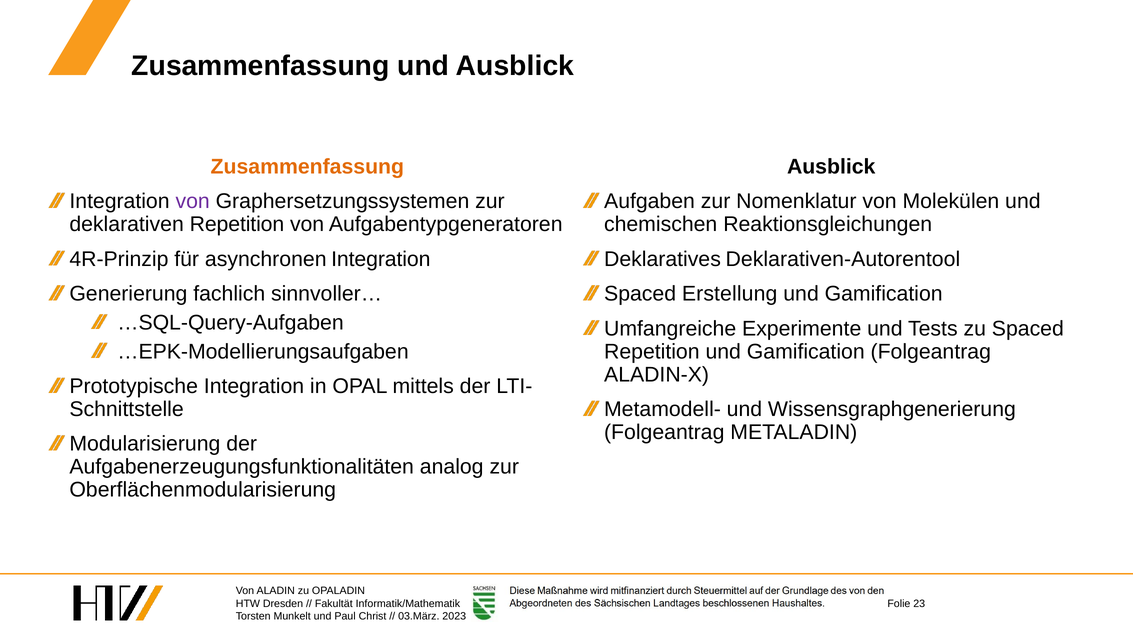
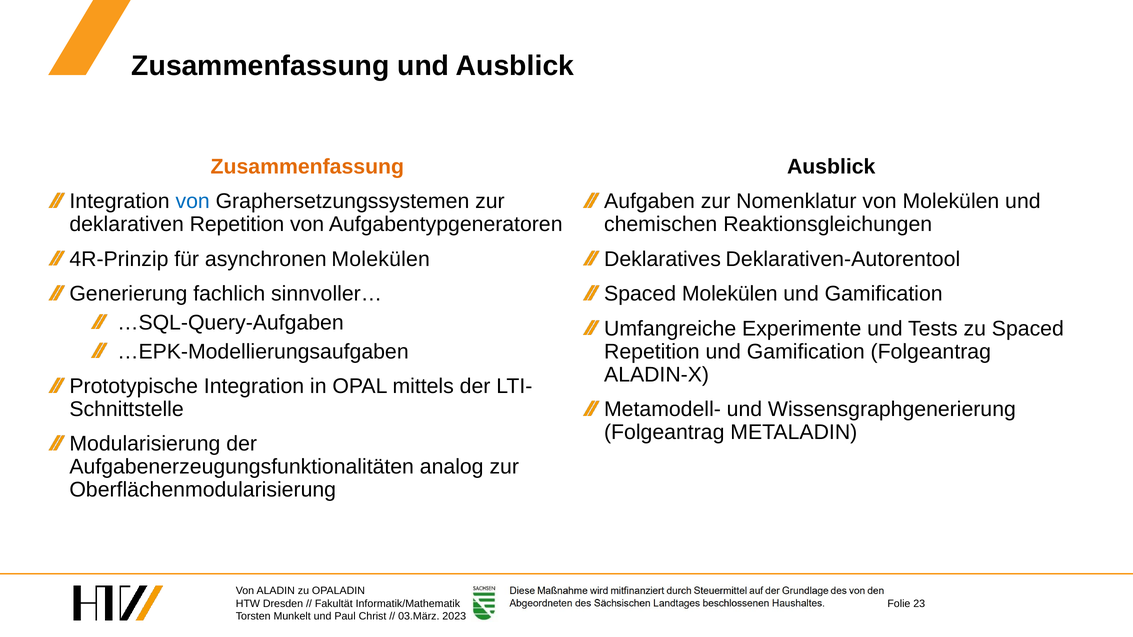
von at (193, 202) colour: purple -> blue
asynchronen Integration: Integration -> Molekülen
Spaced Erstellung: Erstellung -> Molekülen
